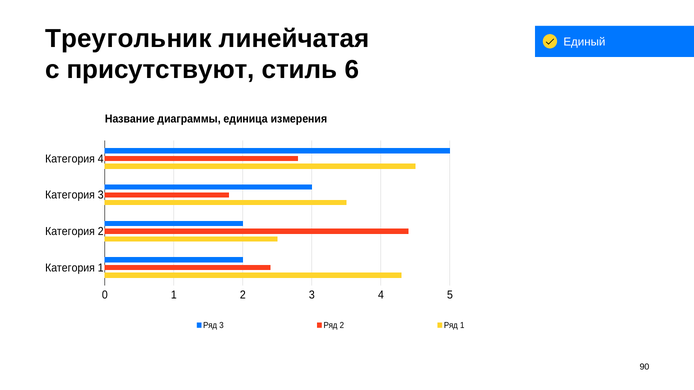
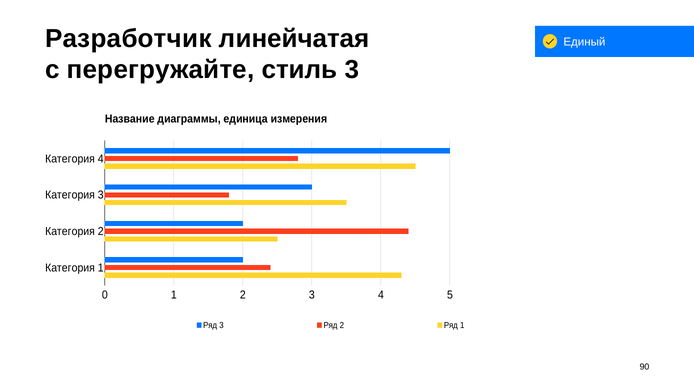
Треугольник: Треугольник -> Разработчик
присутствуют: присутствуют -> перегружайте
стиль 6: 6 -> 3
